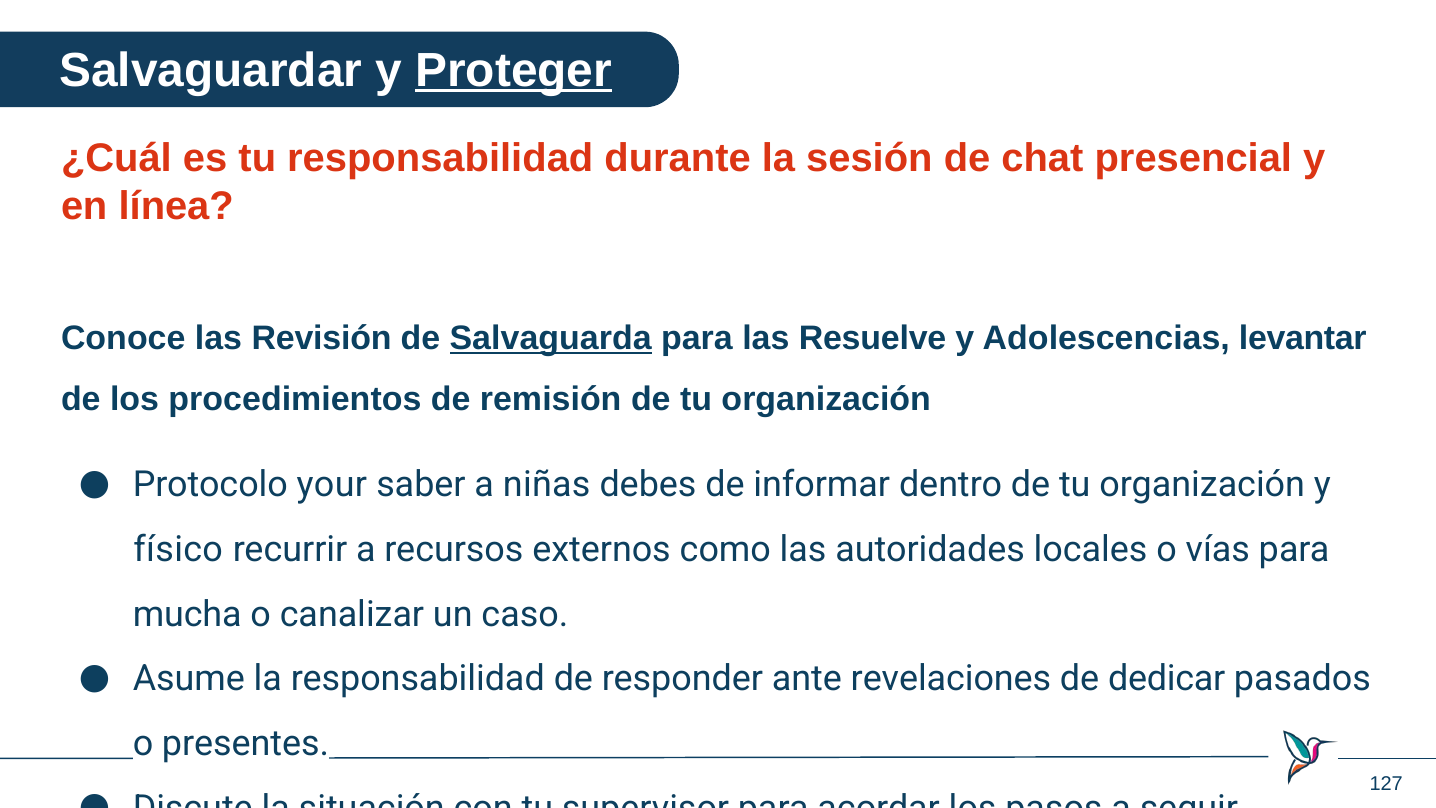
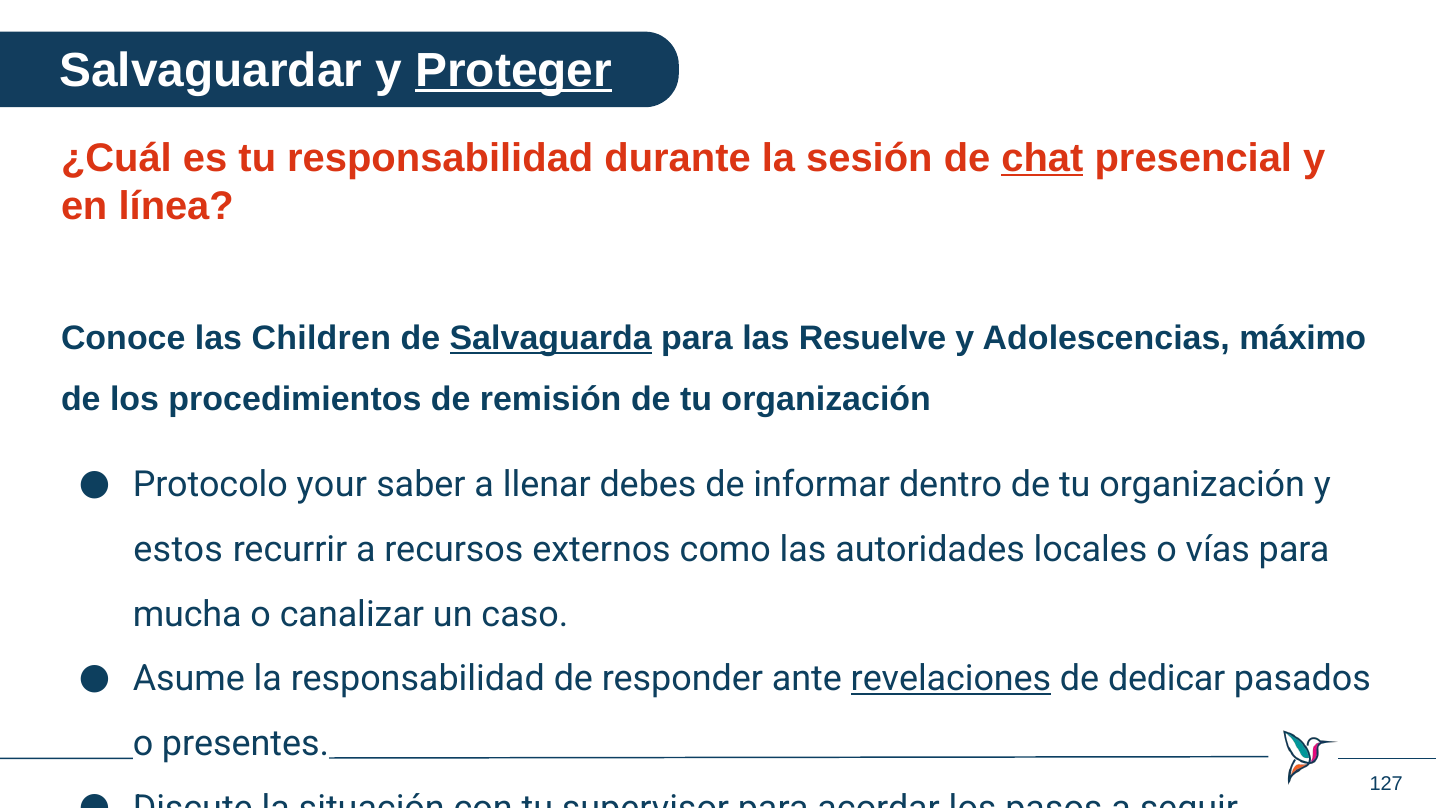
chat underline: none -> present
Revisión: Revisión -> Children
levantar: levantar -> máximo
niñas: niñas -> llenar
físico: físico -> estos
revelaciones underline: none -> present
